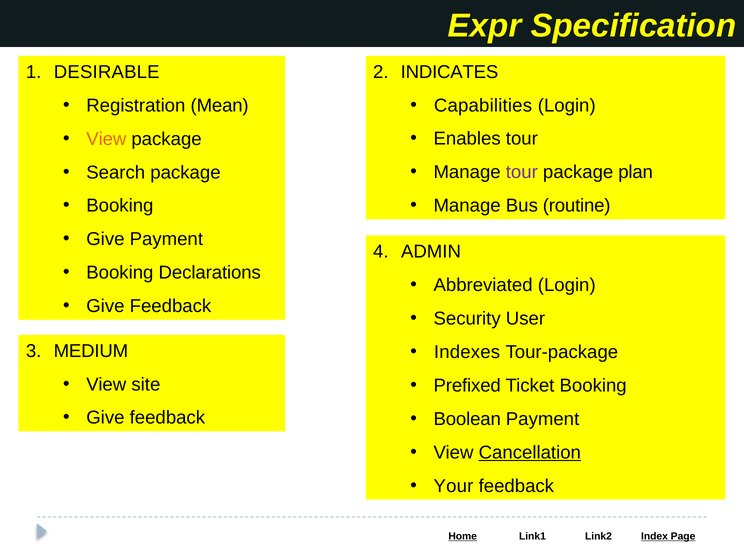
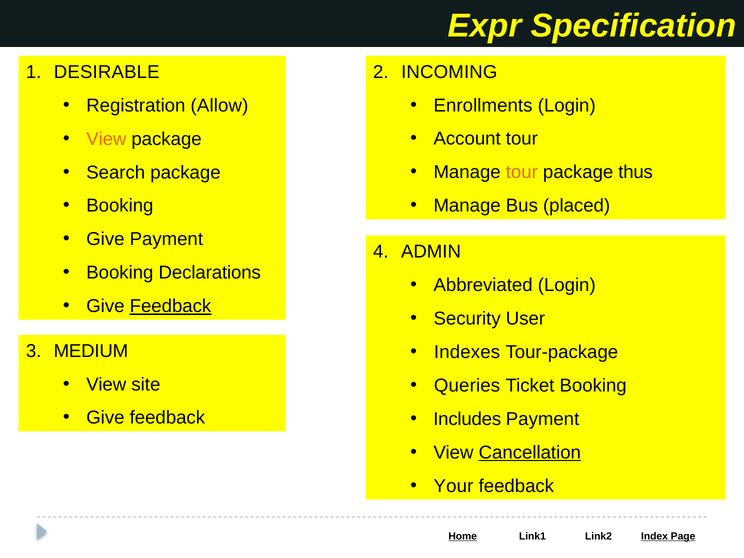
INDICATES: INDICATES -> INCOMING
Capabilities: Capabilities -> Enrollments
Mean: Mean -> Allow
Enables: Enables -> Account
tour at (522, 172) colour: purple -> orange
plan: plan -> thus
routine: routine -> placed
Feedback at (170, 306) underline: none -> present
Prefixed: Prefixed -> Queries
Boolean: Boolean -> Includes
